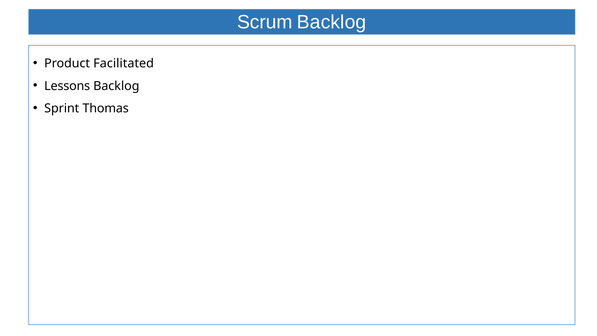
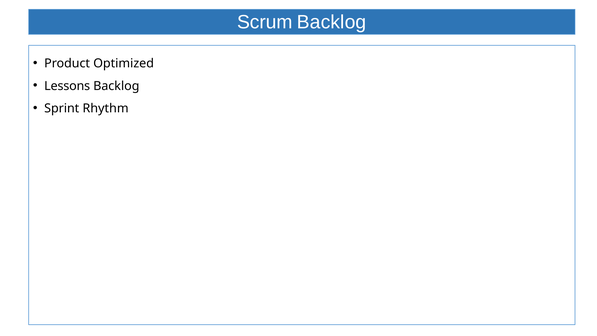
Facilitated: Facilitated -> Optimized
Thomas: Thomas -> Rhythm
